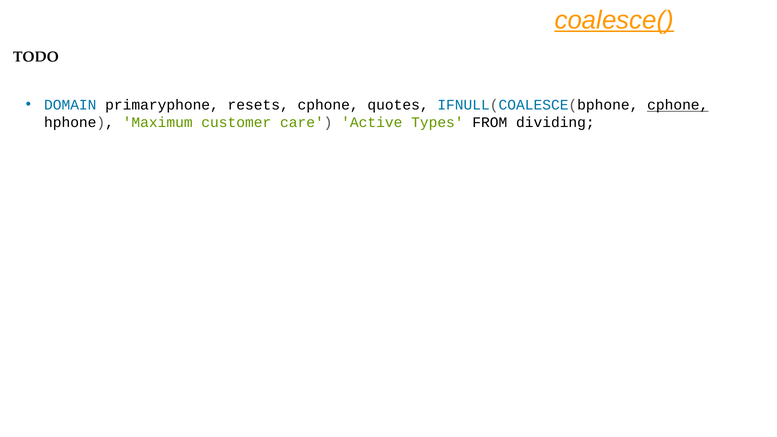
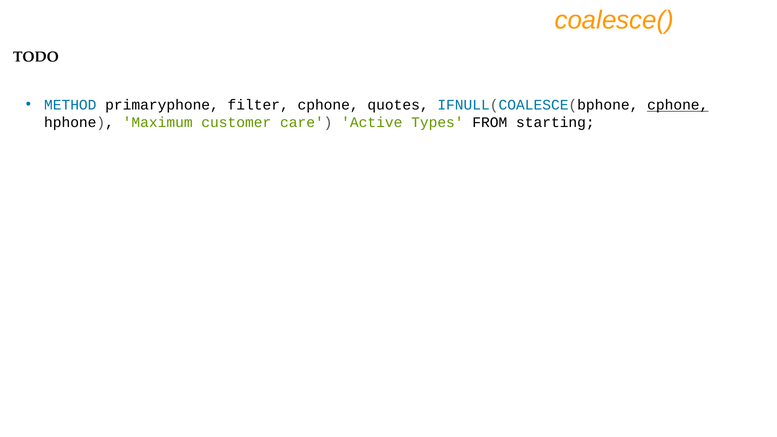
coalesce( underline: present -> none
DOMAIN: DOMAIN -> METHOD
resets: resets -> filter
dividing: dividing -> starting
